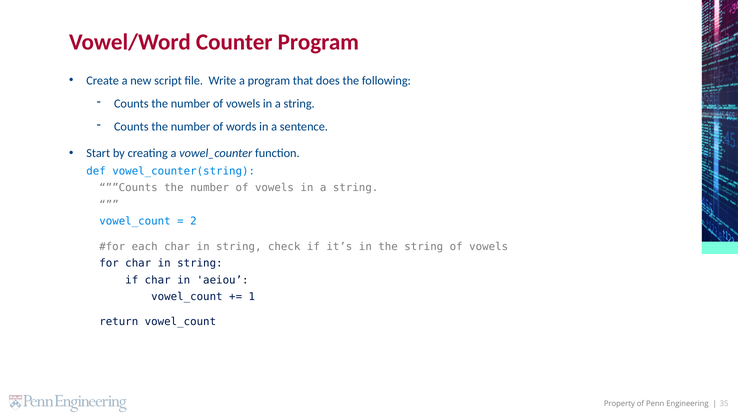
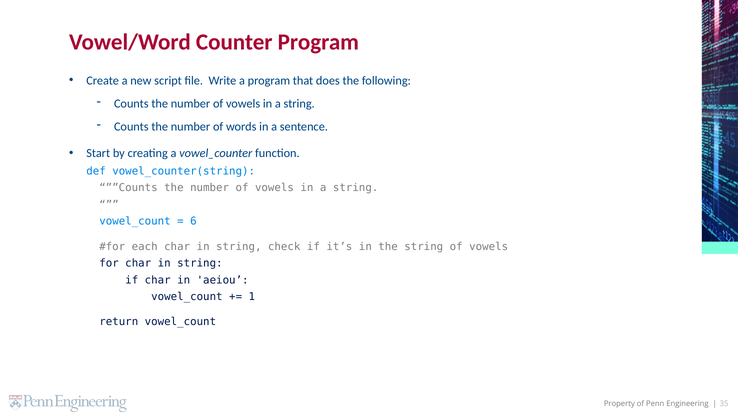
2: 2 -> 6
